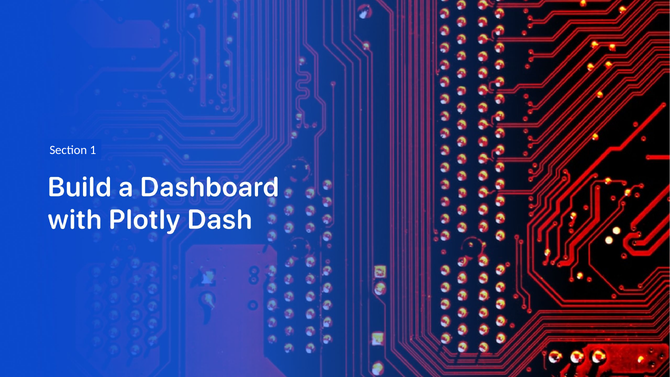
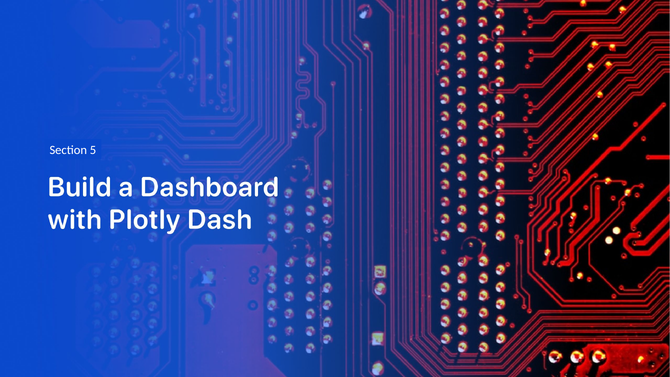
1: 1 -> 5
